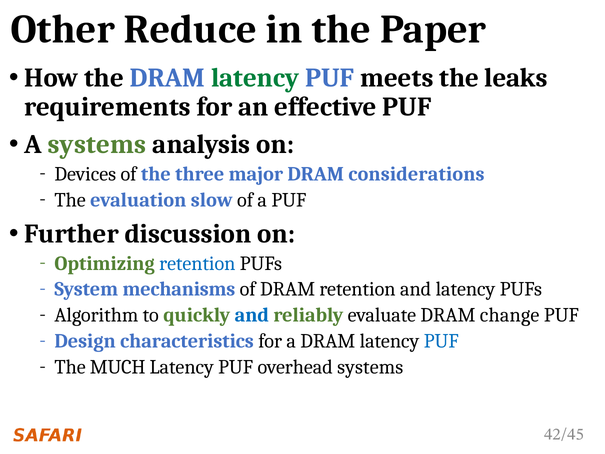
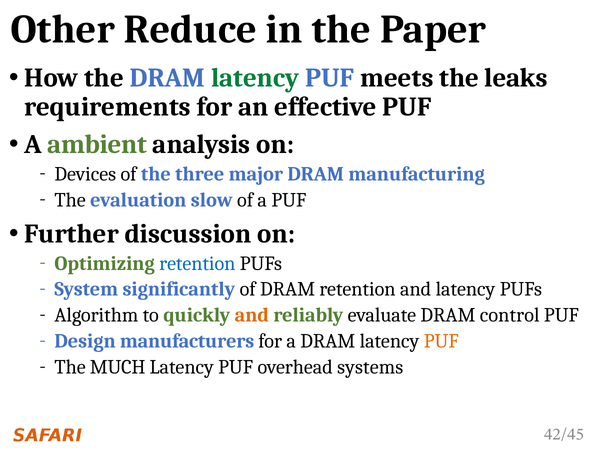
A systems: systems -> ambient
considerations: considerations -> manufacturing
mechanisms: mechanisms -> significantly
and at (252, 315) colour: blue -> orange
change: change -> control
characteristics: characteristics -> manufacturers
PUF at (441, 341) colour: blue -> orange
